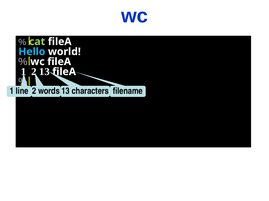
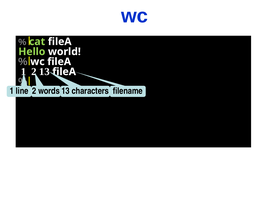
Hello colour: light blue -> light green
